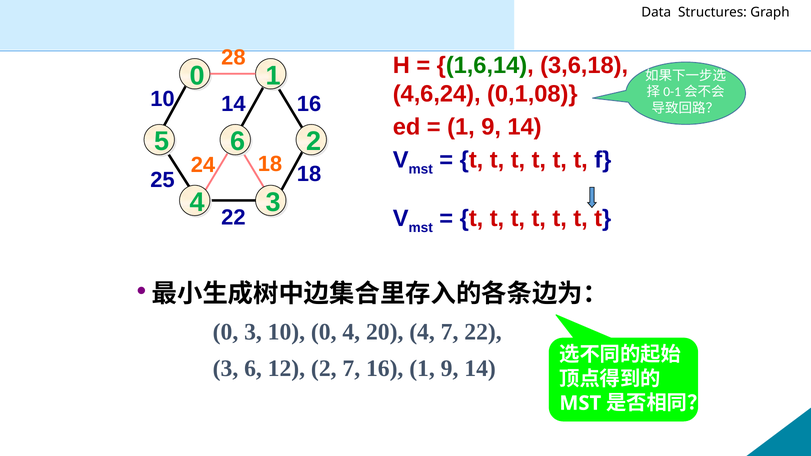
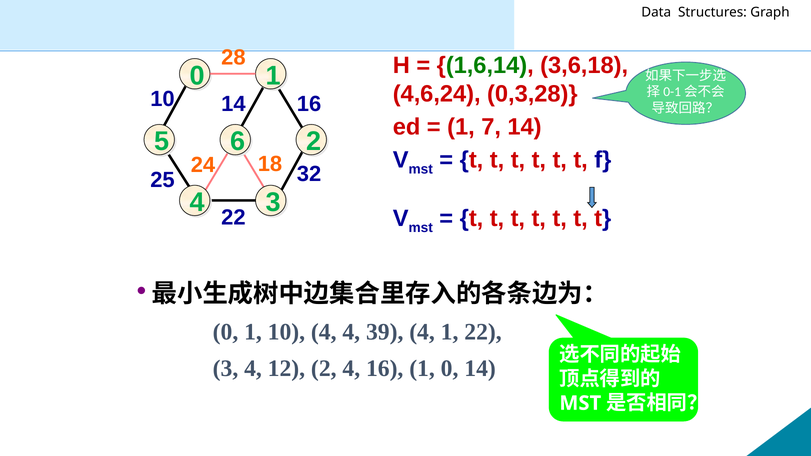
0,1,08: 0,1,08 -> 0,3,28
9 at (491, 127): 9 -> 7
18 18: 18 -> 32
0 3: 3 -> 1
10 0: 0 -> 4
20: 20 -> 39
4 7: 7 -> 1
3 6: 6 -> 4
2 7: 7 -> 4
16 1 9: 9 -> 0
